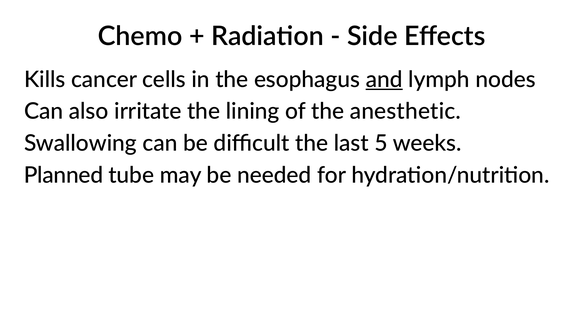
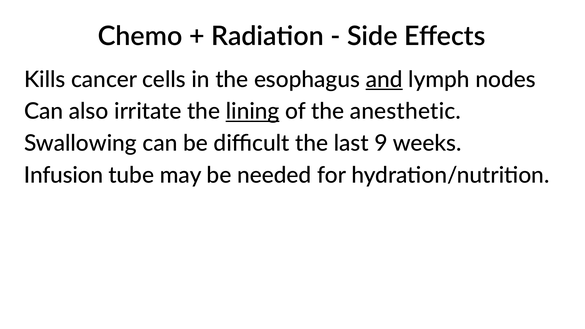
lining underline: none -> present
5: 5 -> 9
Planned: Planned -> Infusion
